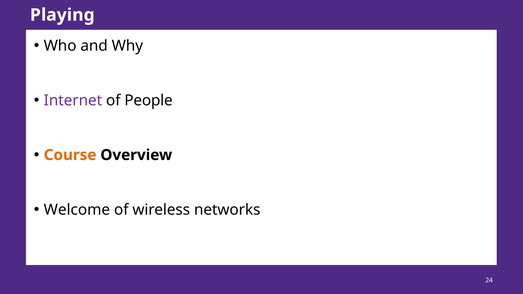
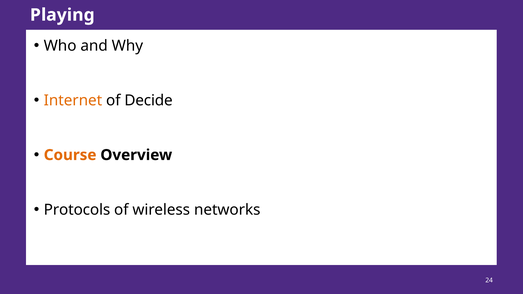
Internet colour: purple -> orange
People: People -> Decide
Welcome: Welcome -> Protocols
